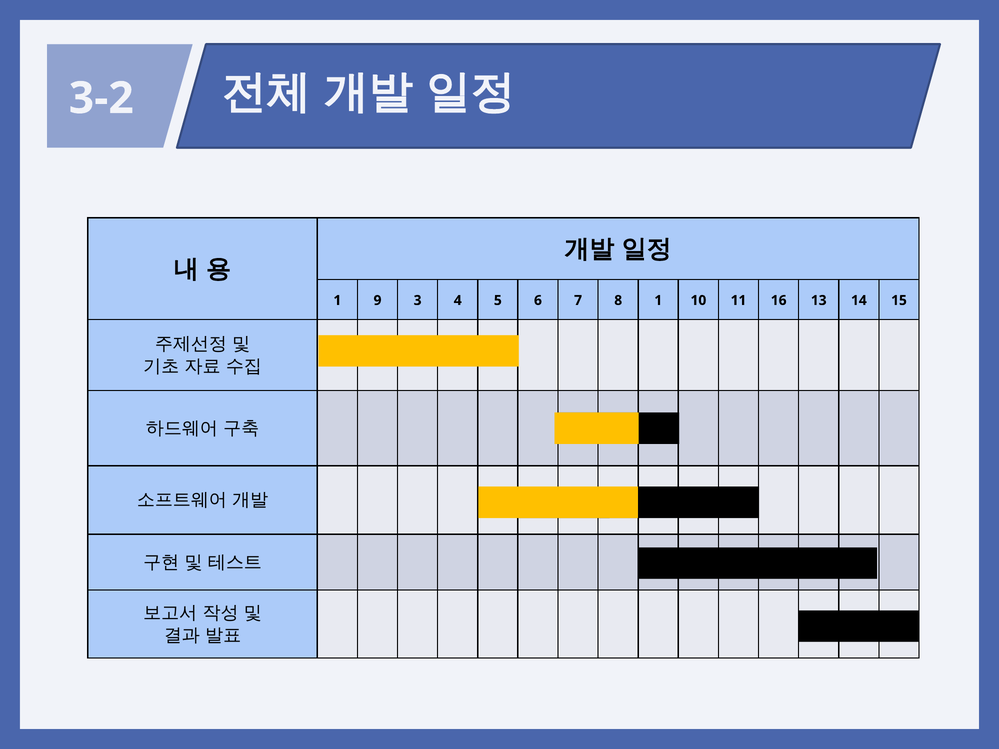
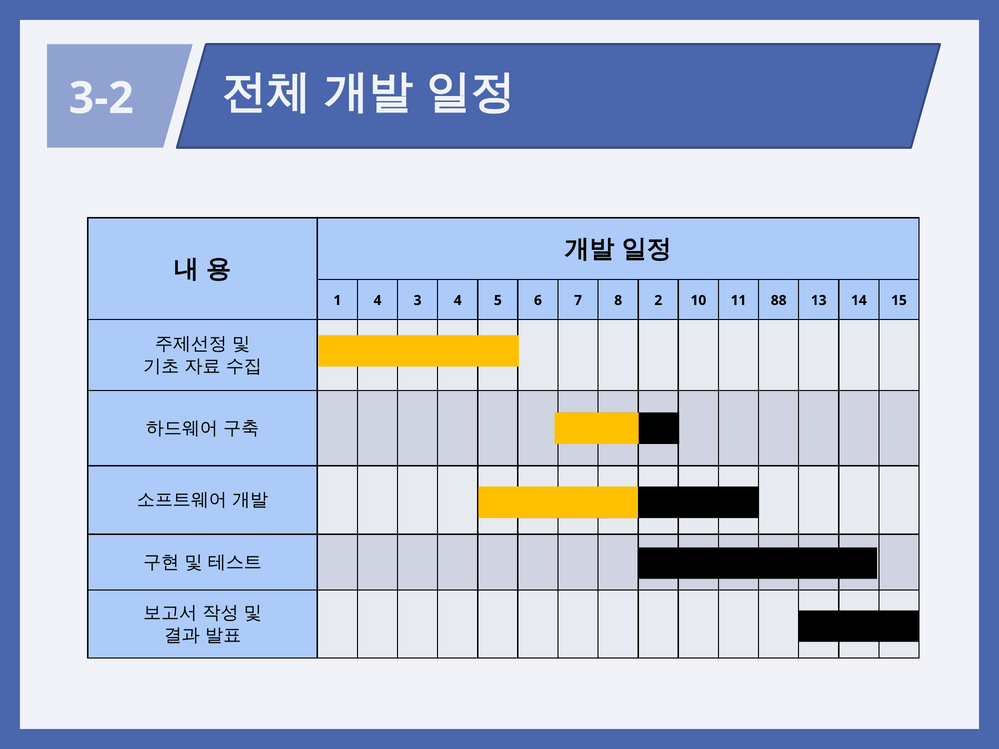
1 9: 9 -> 4
8 1: 1 -> 2
16: 16 -> 88
